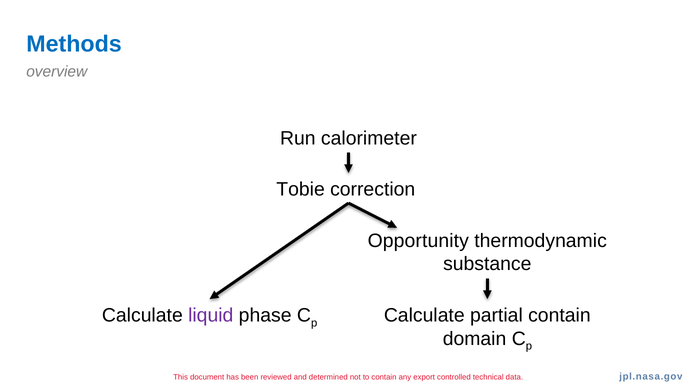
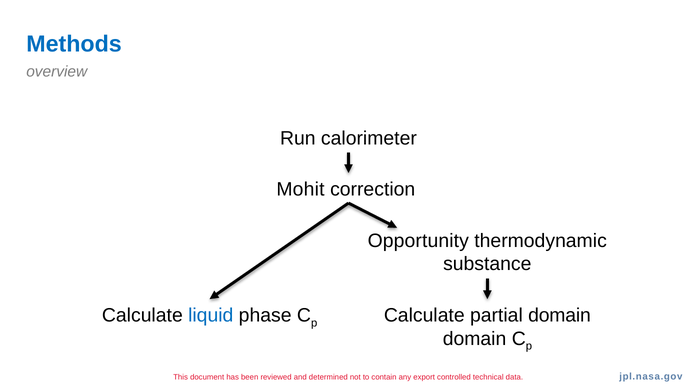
Tobie: Tobie -> Mohit
liquid colour: purple -> blue
partial contain: contain -> domain
